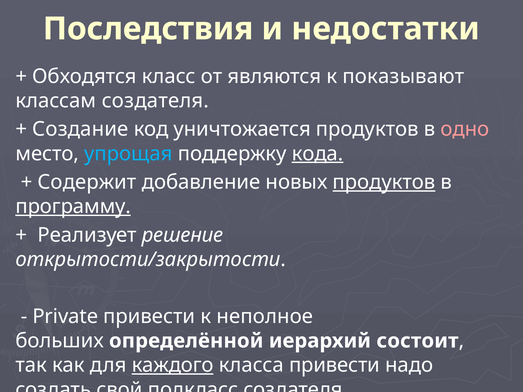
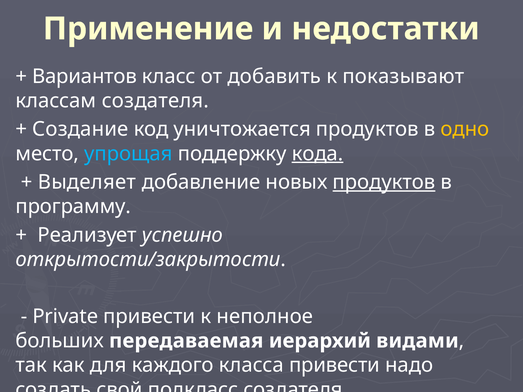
Последствия: Последствия -> Применение
Обходятся: Обходятся -> Вариантов
являются: являются -> добавить
одно colour: pink -> yellow
Содержит: Содержит -> Выделяет
программу underline: present -> none
решение: решение -> успешно
определённой: определённой -> передаваемая
состоит: состоит -> видами
каждого underline: present -> none
